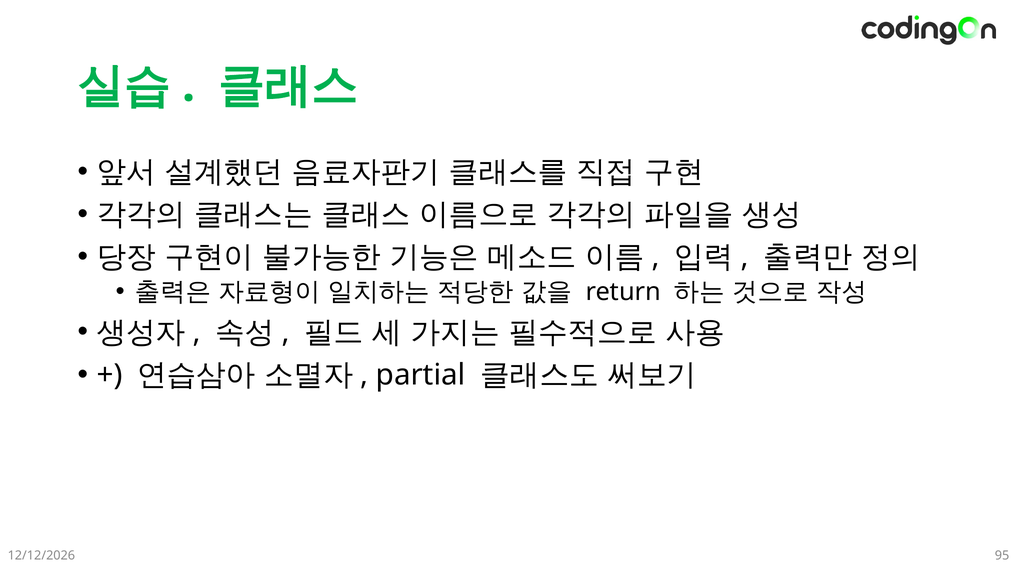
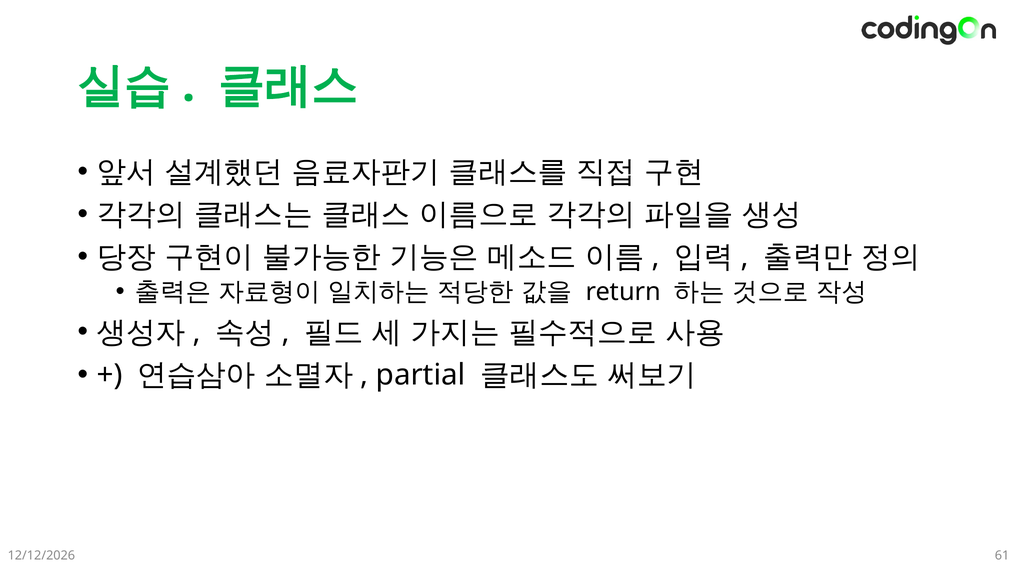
95: 95 -> 61
